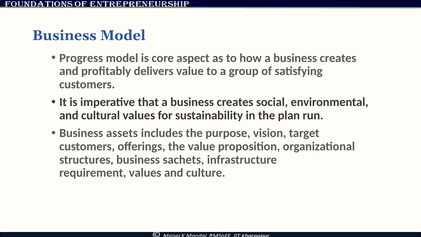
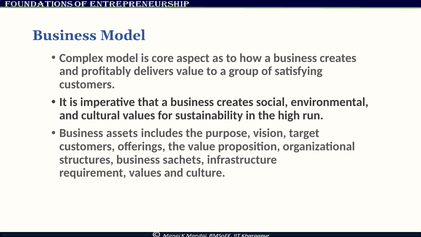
Progress: Progress -> Complex
plan: plan -> high
